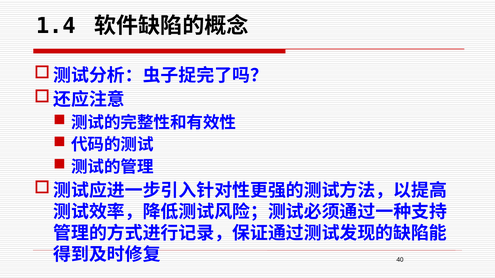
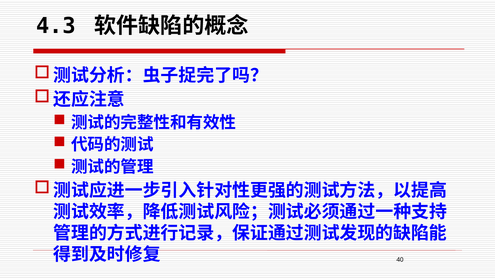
1.4: 1.4 -> 4.3
